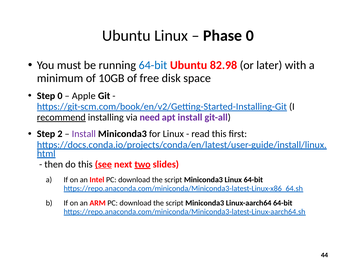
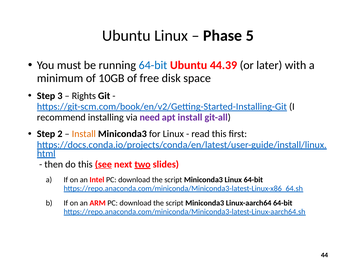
Phase 0: 0 -> 5
82.98: 82.98 -> 44.39
Step 0: 0 -> 3
Apple: Apple -> Rights
recommend underline: present -> none
Install at (84, 134) colour: purple -> orange
